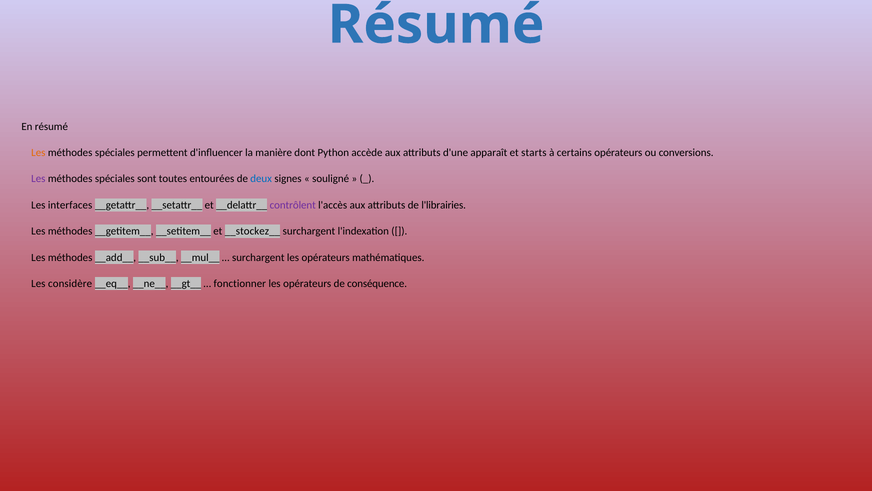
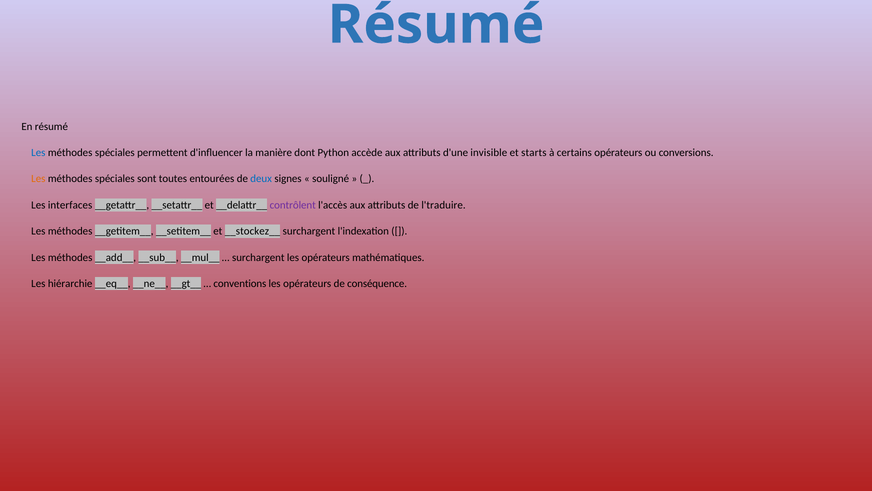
Les at (38, 153) colour: orange -> blue
apparaît: apparaît -> invisible
Les at (38, 179) colour: purple -> orange
l'librairies: l'librairies -> l'traduire
considère: considère -> hiérarchie
fonctionner: fonctionner -> conventions
